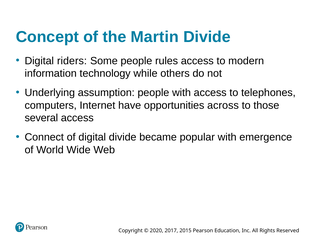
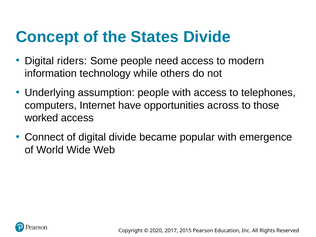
Martin: Martin -> States
rules: rules -> need
several: several -> worked
